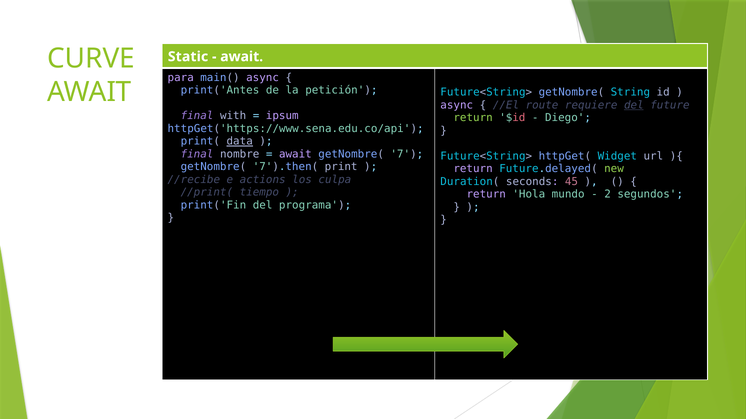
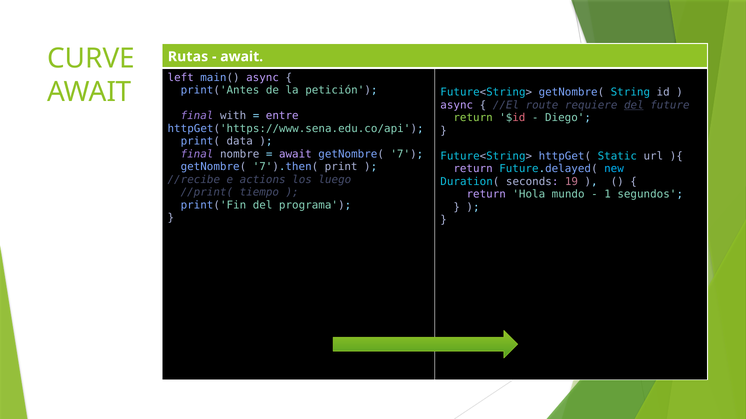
Static: Static -> Rutas
para: para -> left
ipsum: ipsum -> entre
data underline: present -> none
Widget: Widget -> Static
new colour: light green -> light blue
culpa: culpa -> luego
45: 45 -> 19
2: 2 -> 1
